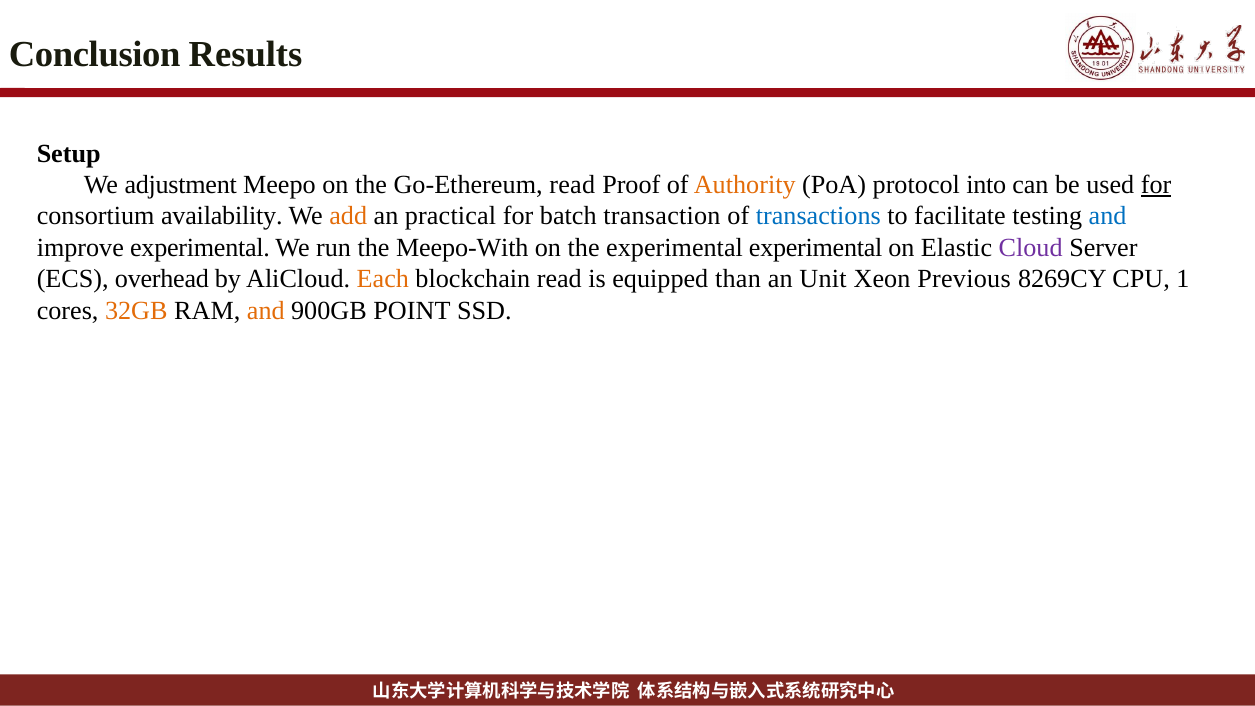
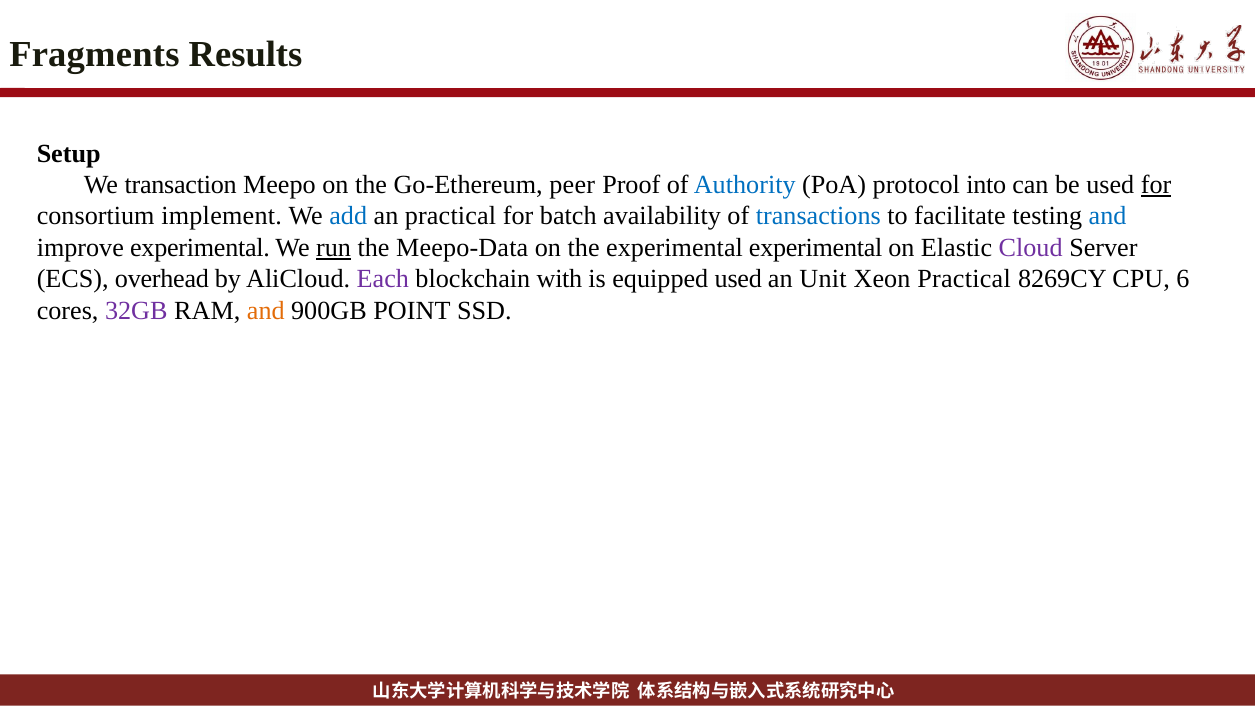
Conclusion: Conclusion -> Fragments
adjustment: adjustment -> transaction
Go-Ethereum read: read -> peer
Authority colour: orange -> blue
availability: availability -> implement
add colour: orange -> blue
transaction: transaction -> availability
run underline: none -> present
Meepo-With: Meepo-With -> Meepo-Data
Each colour: orange -> purple
blockchain read: read -> with
equipped than: than -> used
Xeon Previous: Previous -> Practical
1: 1 -> 6
32GB colour: orange -> purple
